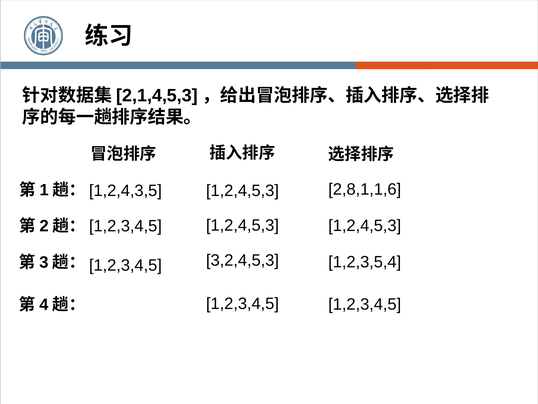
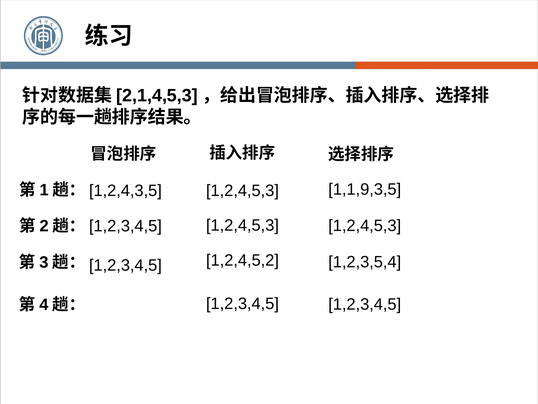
2,8,1,1,6: 2,8,1,1,6 -> 1,1,9,3,5
3,2,4,5,3: 3,2,4,5,3 -> 1,2,4,5,2
